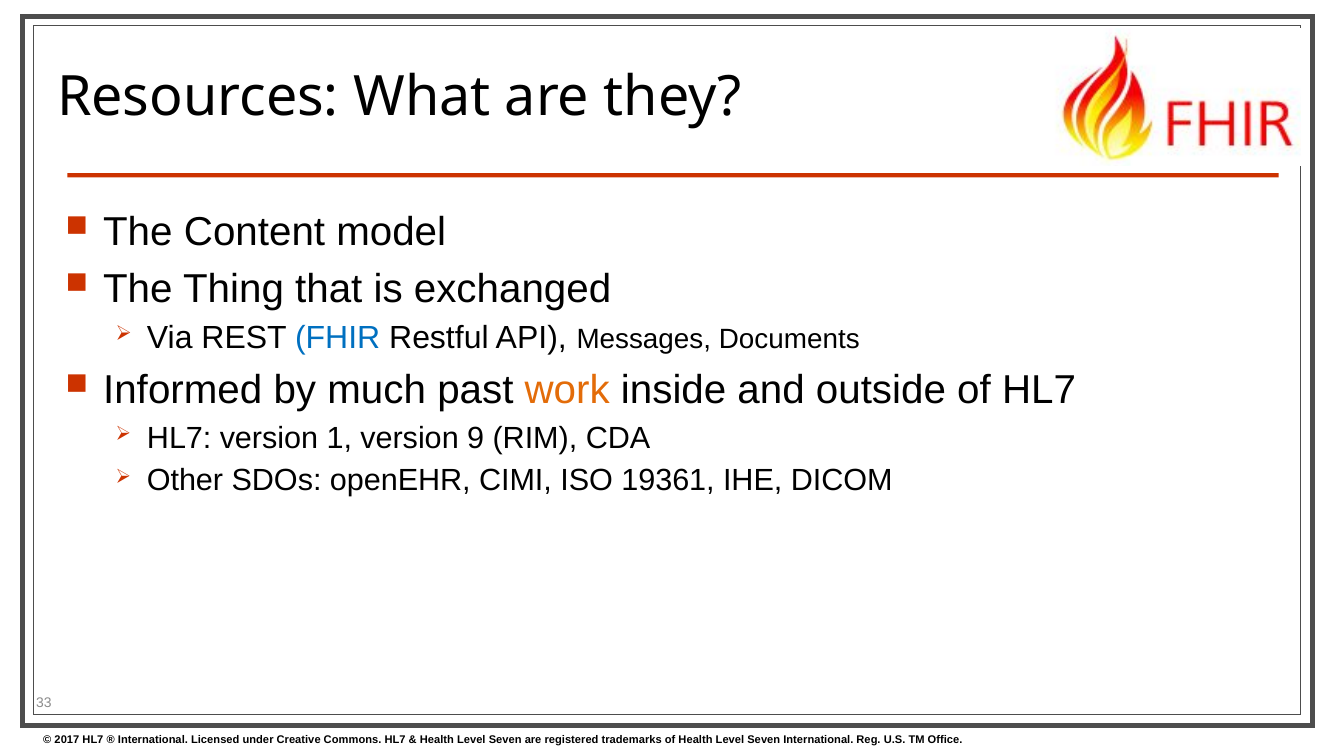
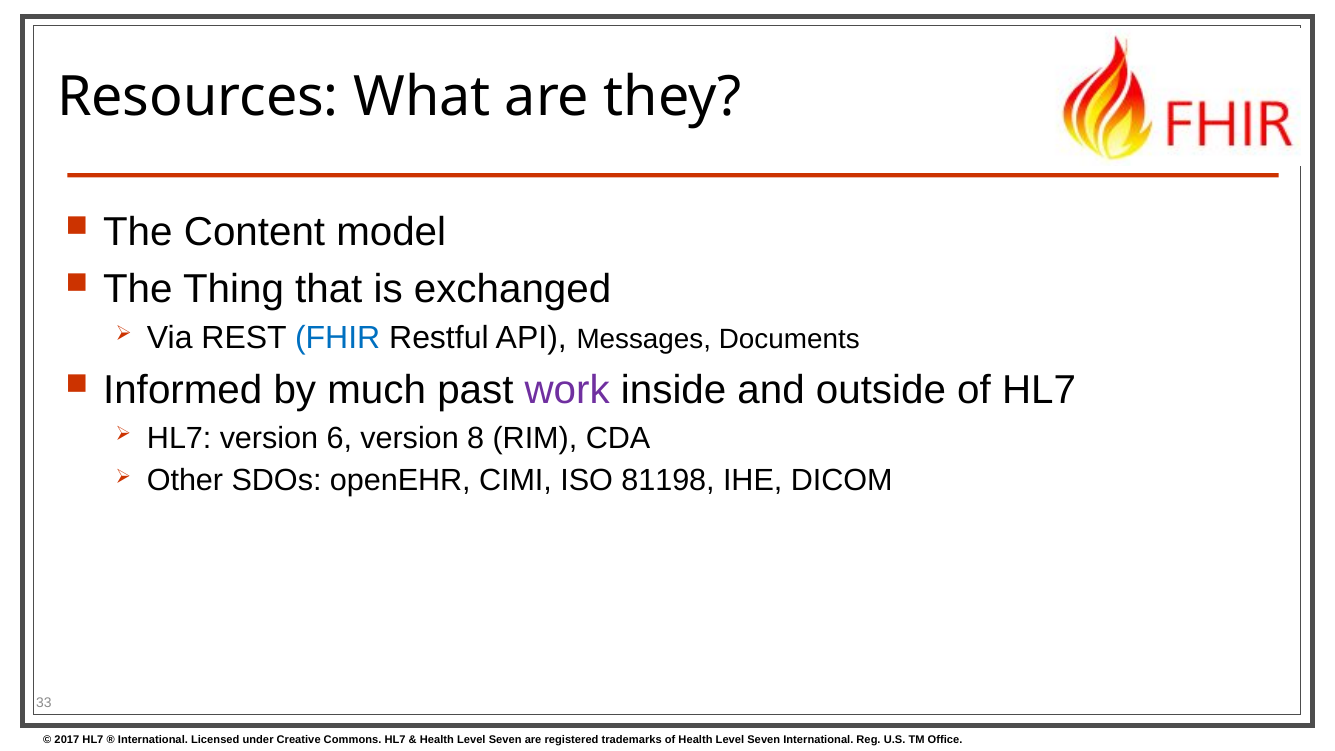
work colour: orange -> purple
1: 1 -> 6
9: 9 -> 8
19361: 19361 -> 81198
